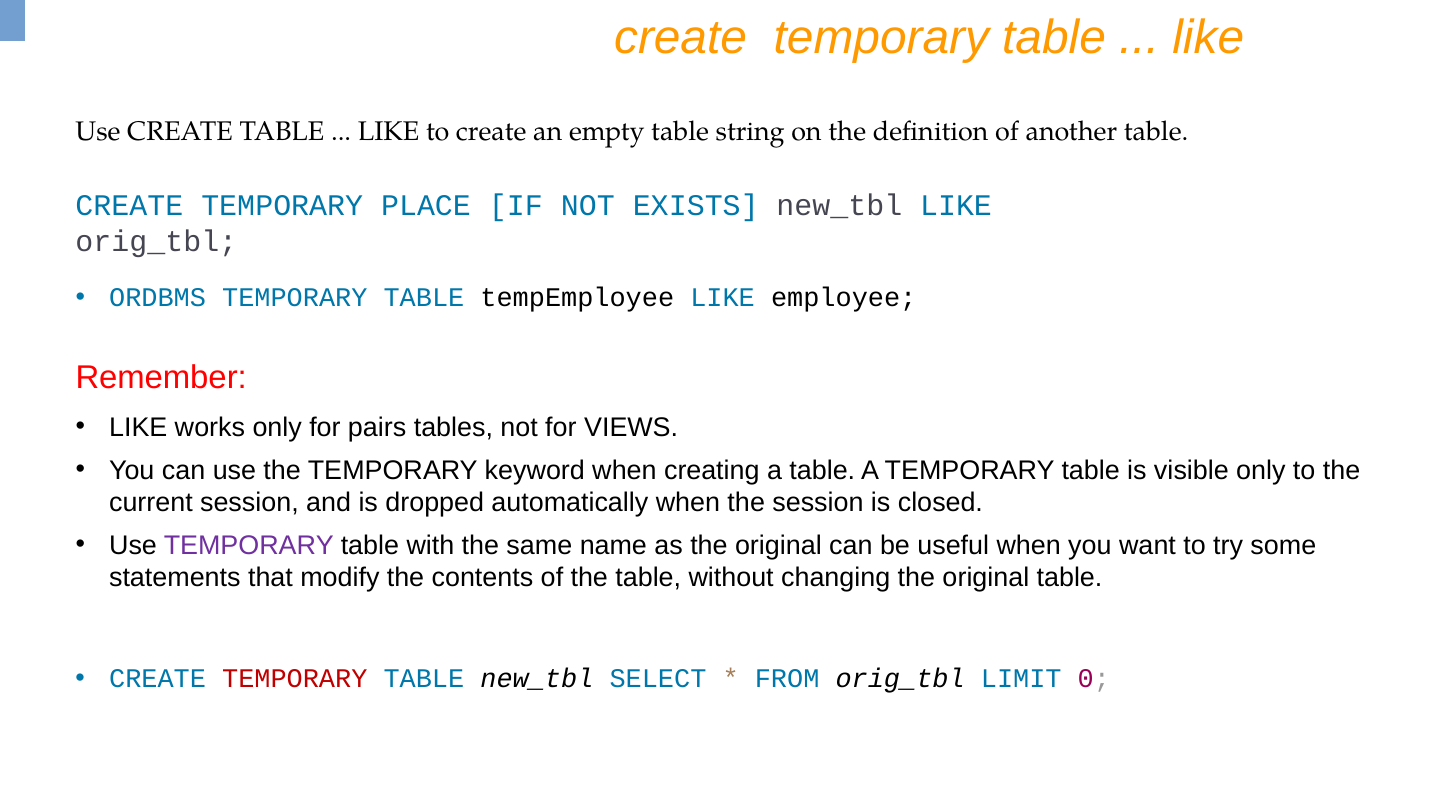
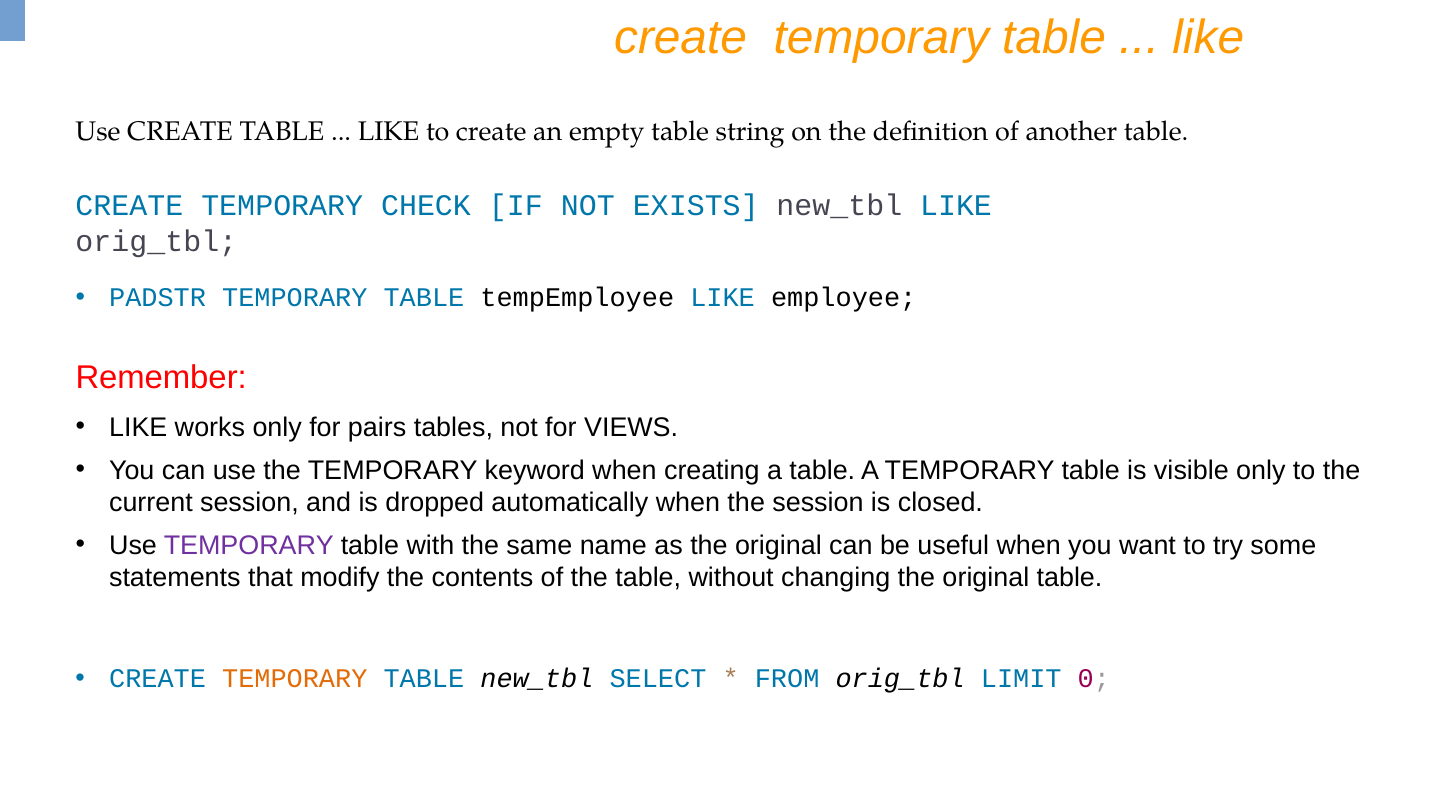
PLACE: PLACE -> CHECK
ORDBMS: ORDBMS -> PADSTR
TEMPORARY at (295, 679) colour: red -> orange
